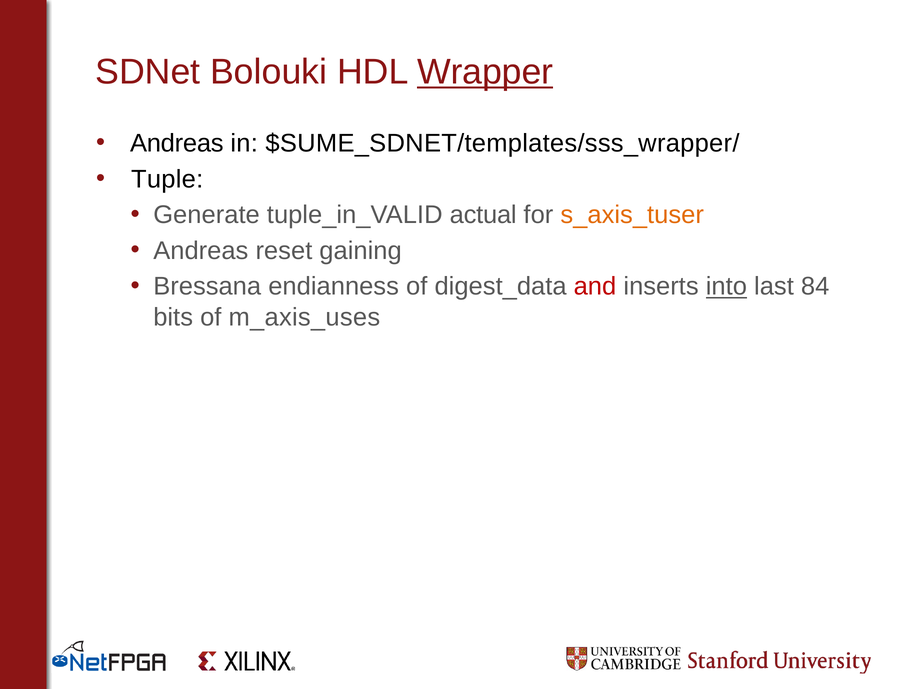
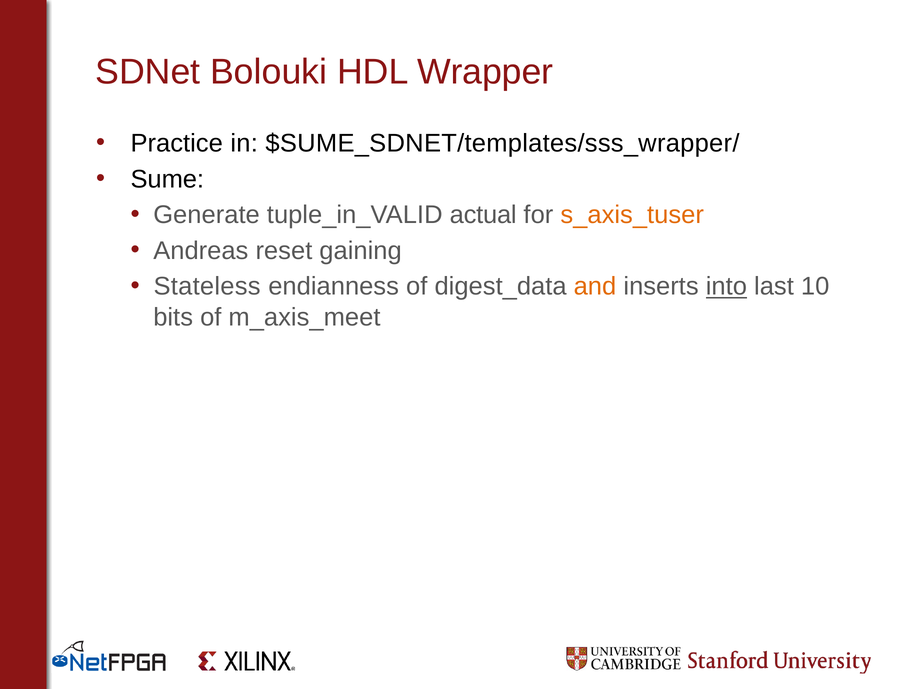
Wrapper underline: present -> none
Andreas at (177, 144): Andreas -> Practice
Tuple: Tuple -> Sume
Bressana: Bressana -> Stateless
and colour: red -> orange
84: 84 -> 10
m_axis_uses: m_axis_uses -> m_axis_meet
